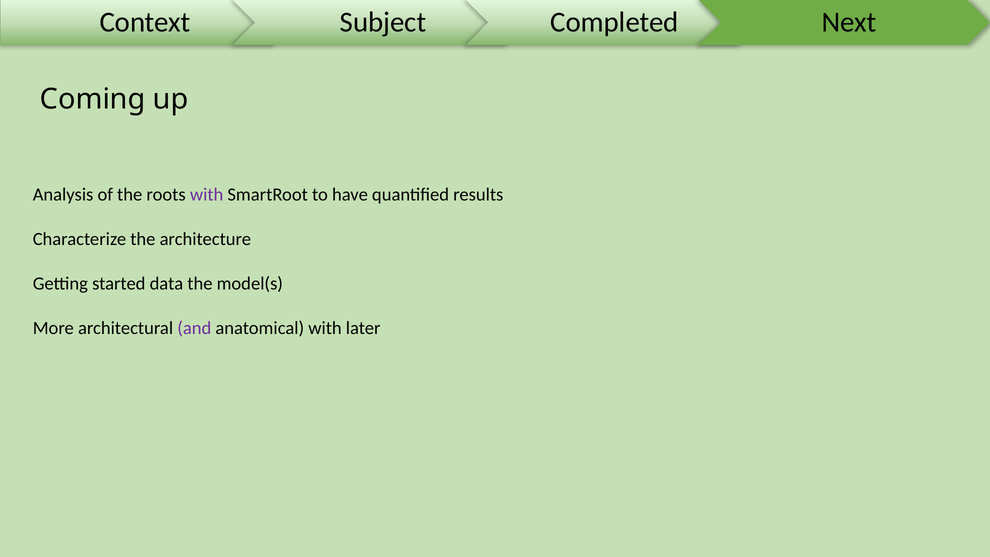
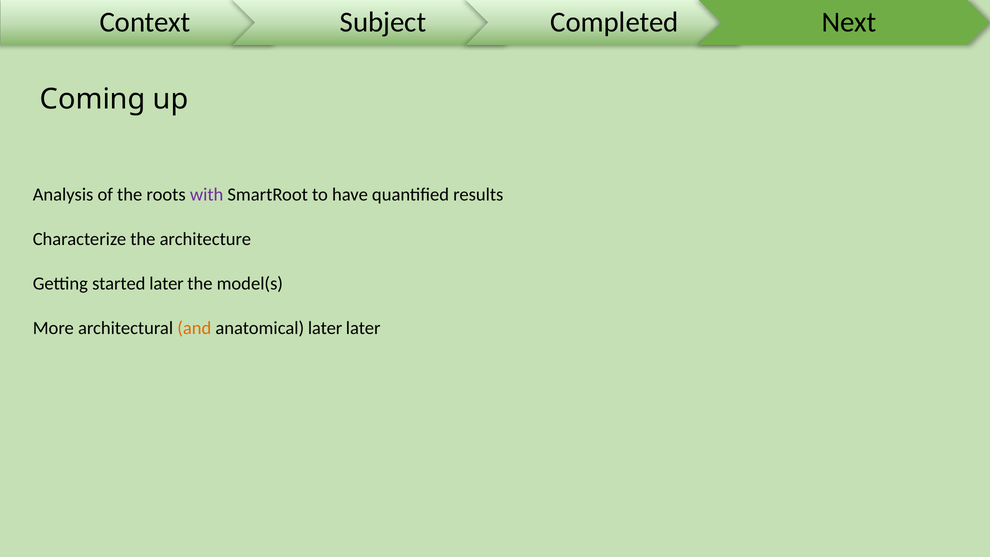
started data: data -> later
and colour: purple -> orange
anatomical with: with -> later
